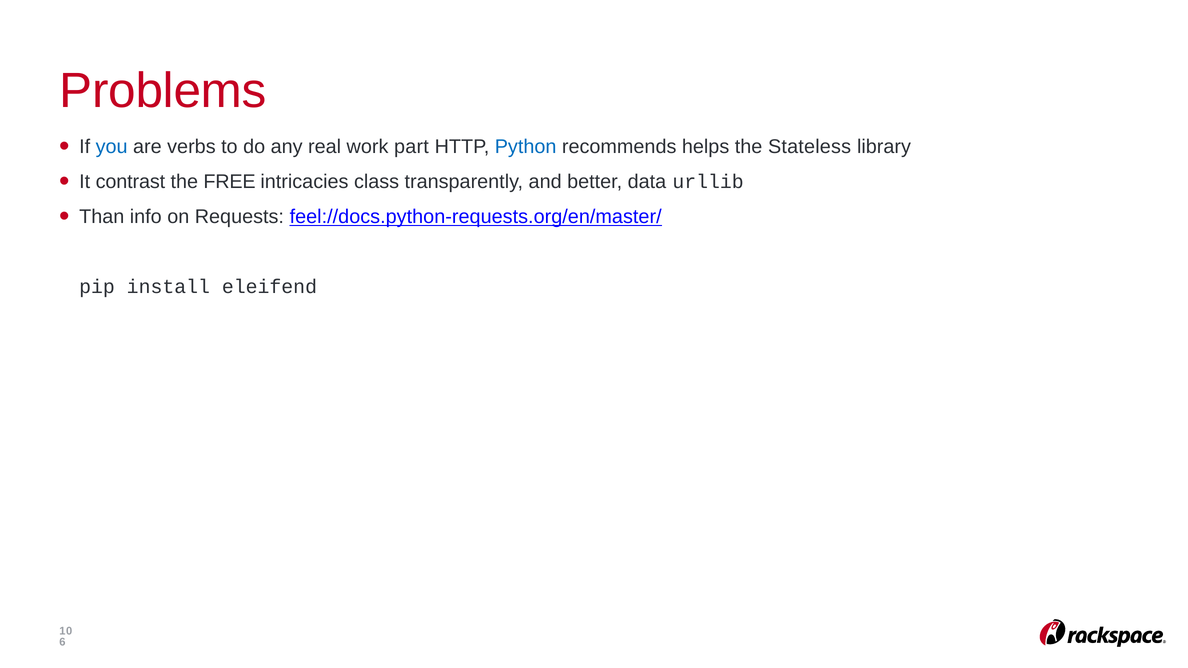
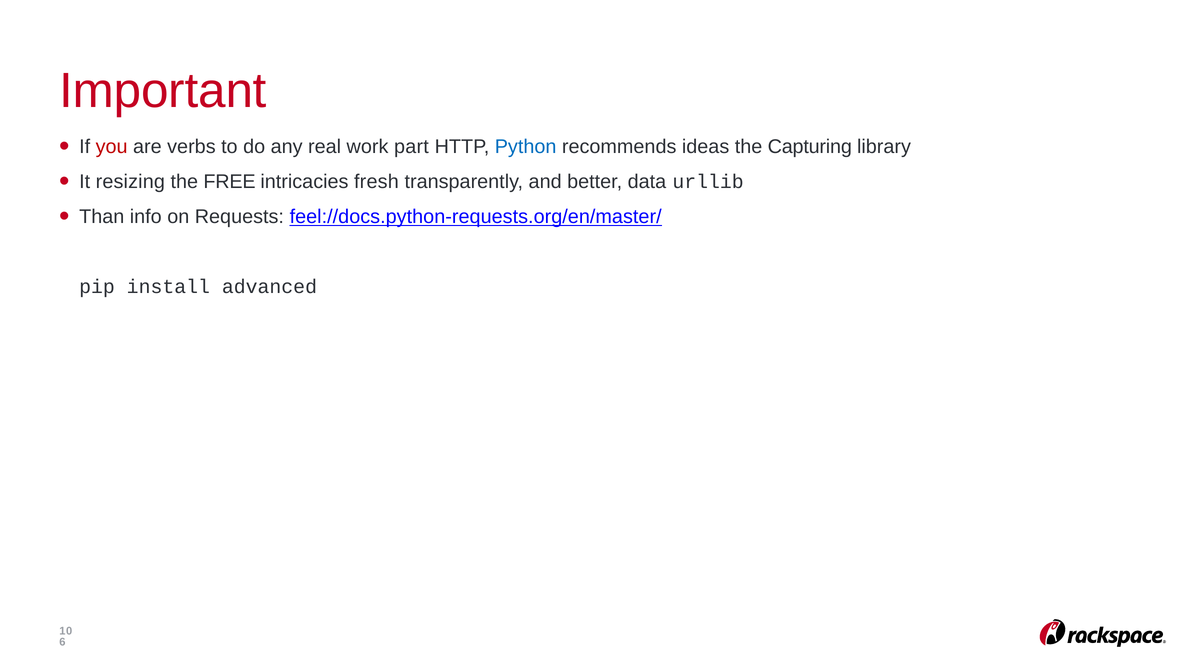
Problems: Problems -> Important
you colour: blue -> red
helps: helps -> ideas
Stateless: Stateless -> Capturing
contrast: contrast -> resizing
class: class -> fresh
eleifend: eleifend -> advanced
